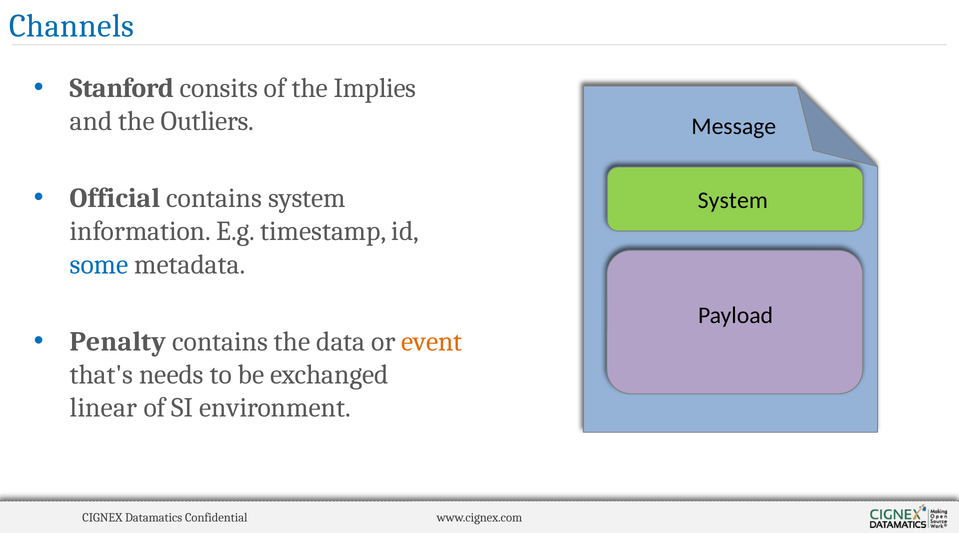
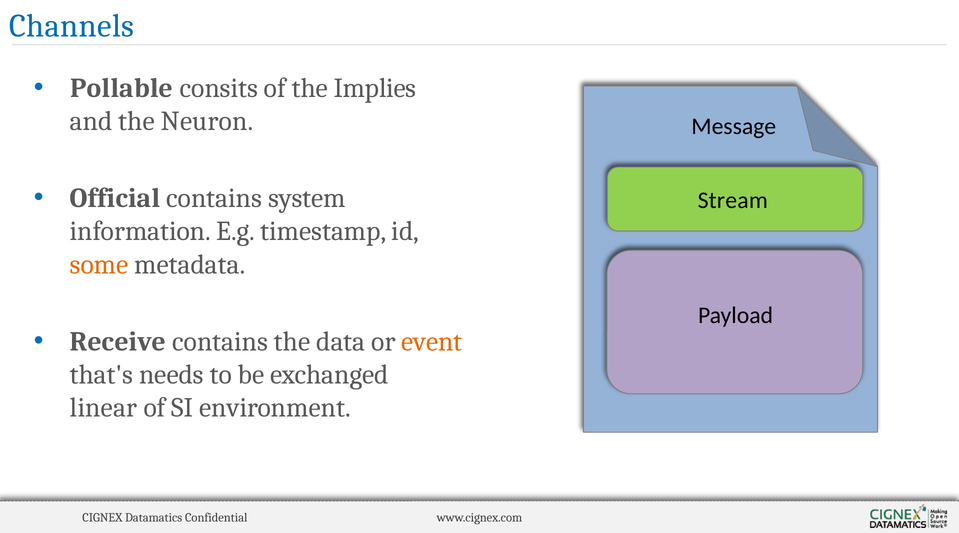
Stanford: Stanford -> Pollable
Outliers: Outliers -> Neuron
System at (733, 200): System -> Stream
some colour: blue -> orange
Penalty: Penalty -> Receive
